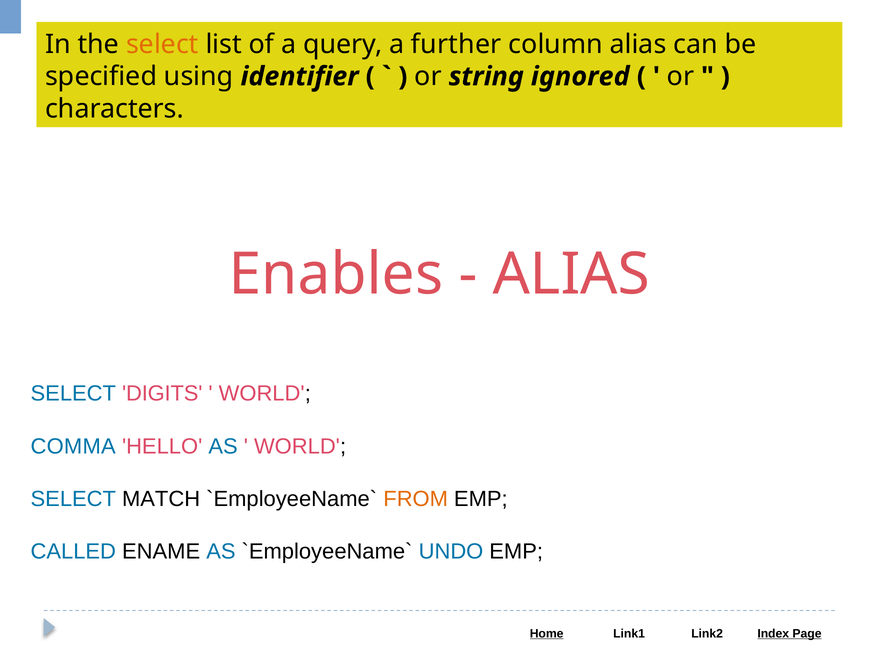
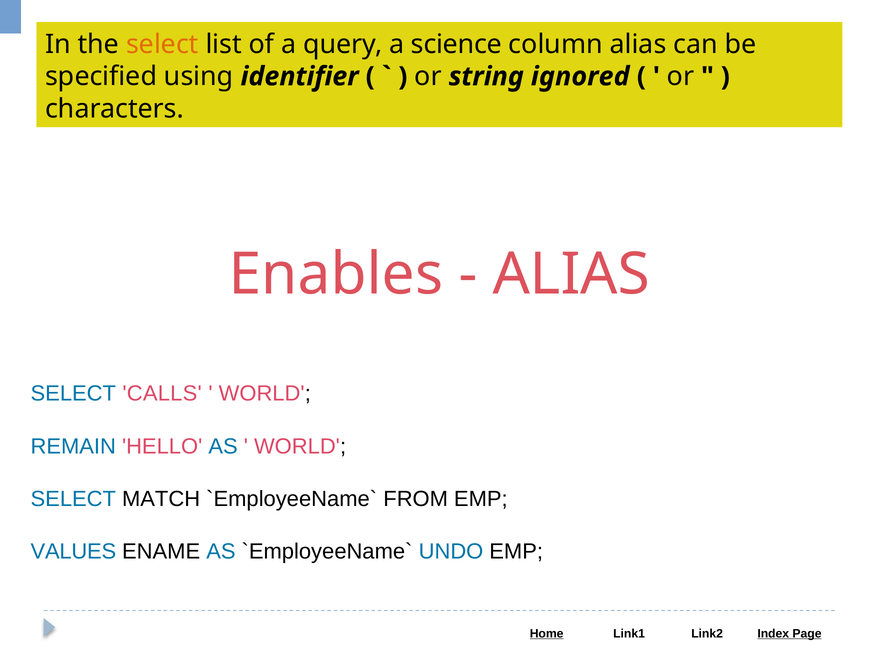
further: further -> science
DIGITS: DIGITS -> CALLS
COMMA: COMMA -> REMAIN
FROM colour: orange -> black
CALLED: CALLED -> VALUES
